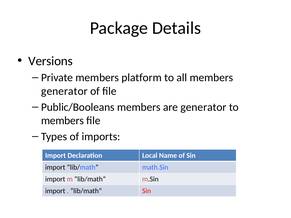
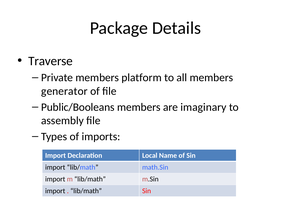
Versions: Versions -> Traverse
are generator: generator -> imaginary
members at (62, 121): members -> assembly
